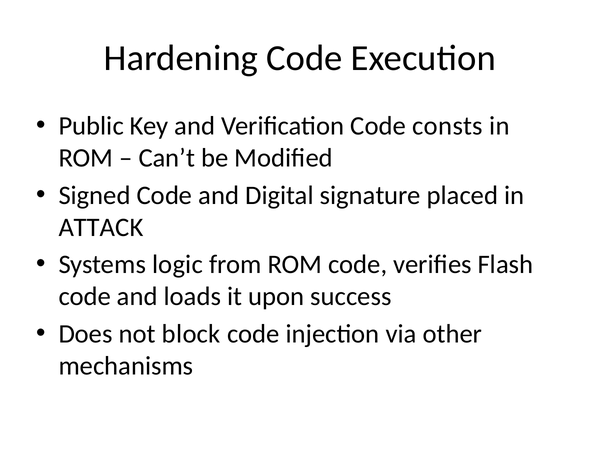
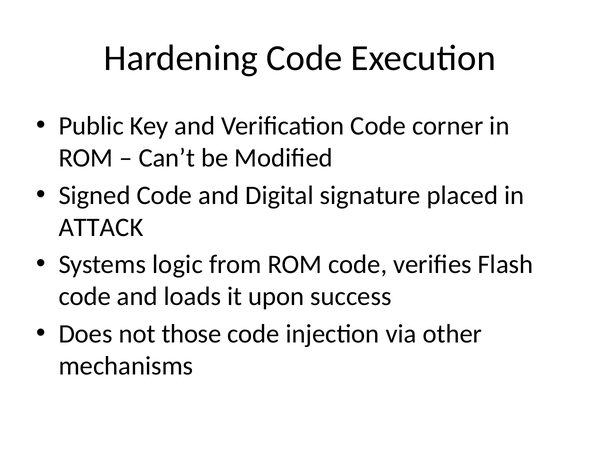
consts: consts -> corner
block: block -> those
